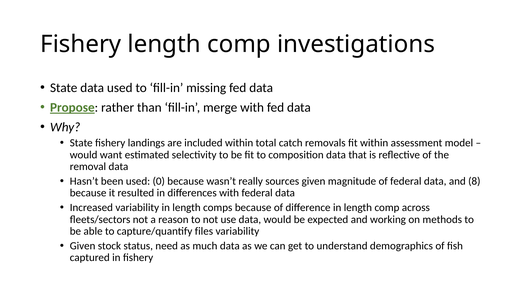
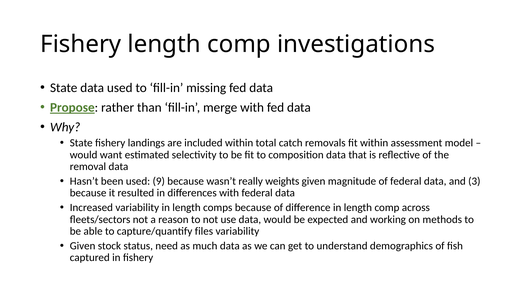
0: 0 -> 9
sources: sources -> weights
8: 8 -> 3
